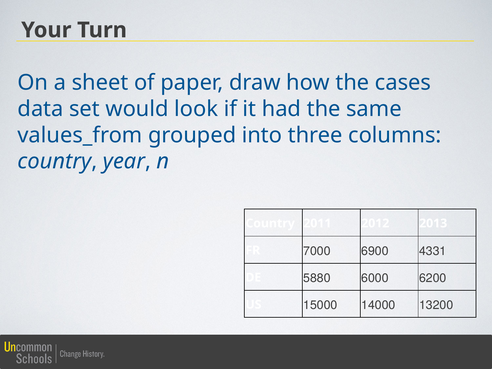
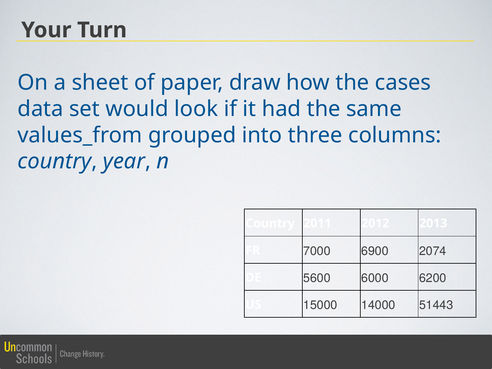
4331: 4331 -> 2074
5880: 5880 -> 5600
13200: 13200 -> 51443
